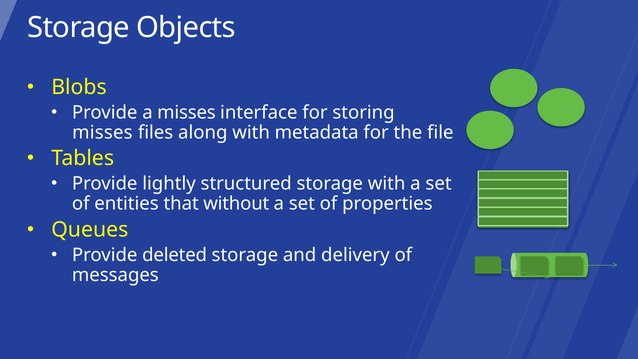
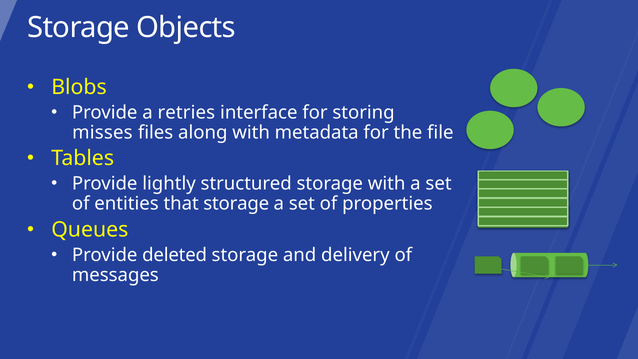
a misses: misses -> retries
that without: without -> storage
